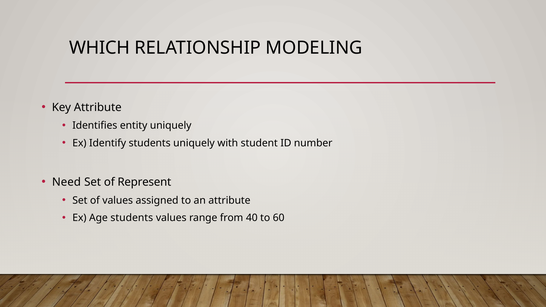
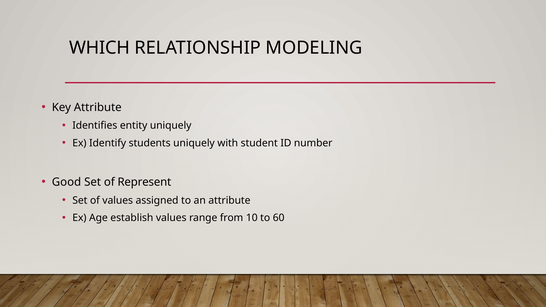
Need: Need -> Good
Age students: students -> establish
40: 40 -> 10
